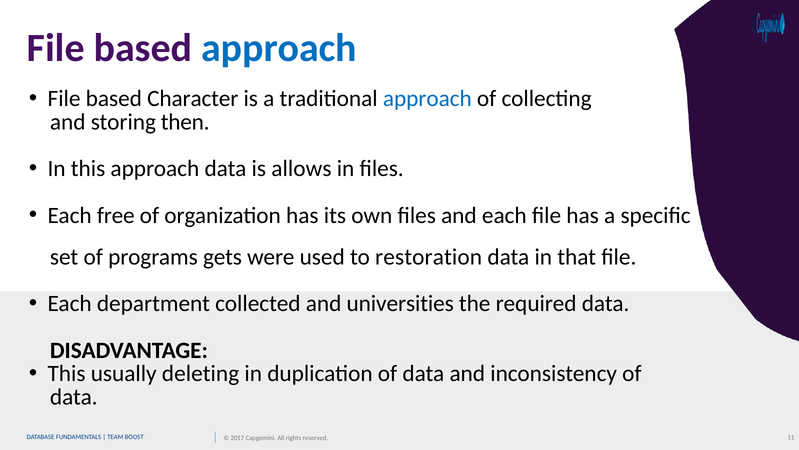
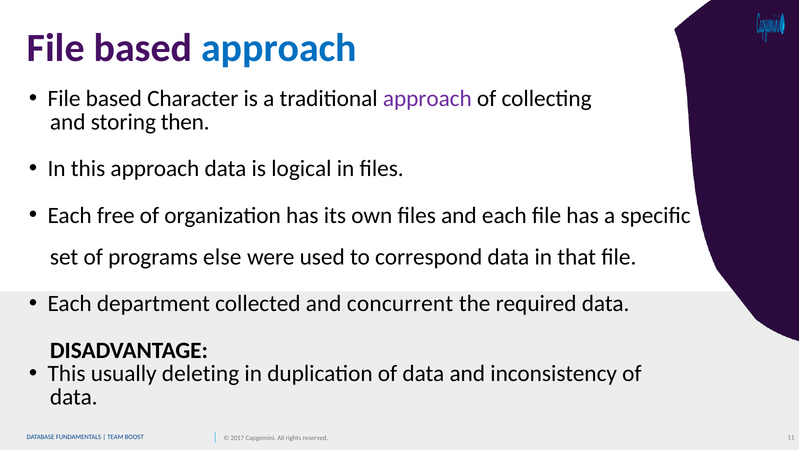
approach at (427, 99) colour: blue -> purple
allows: allows -> logical
gets: gets -> else
restoration: restoration -> correspond
universities: universities -> concurrent
